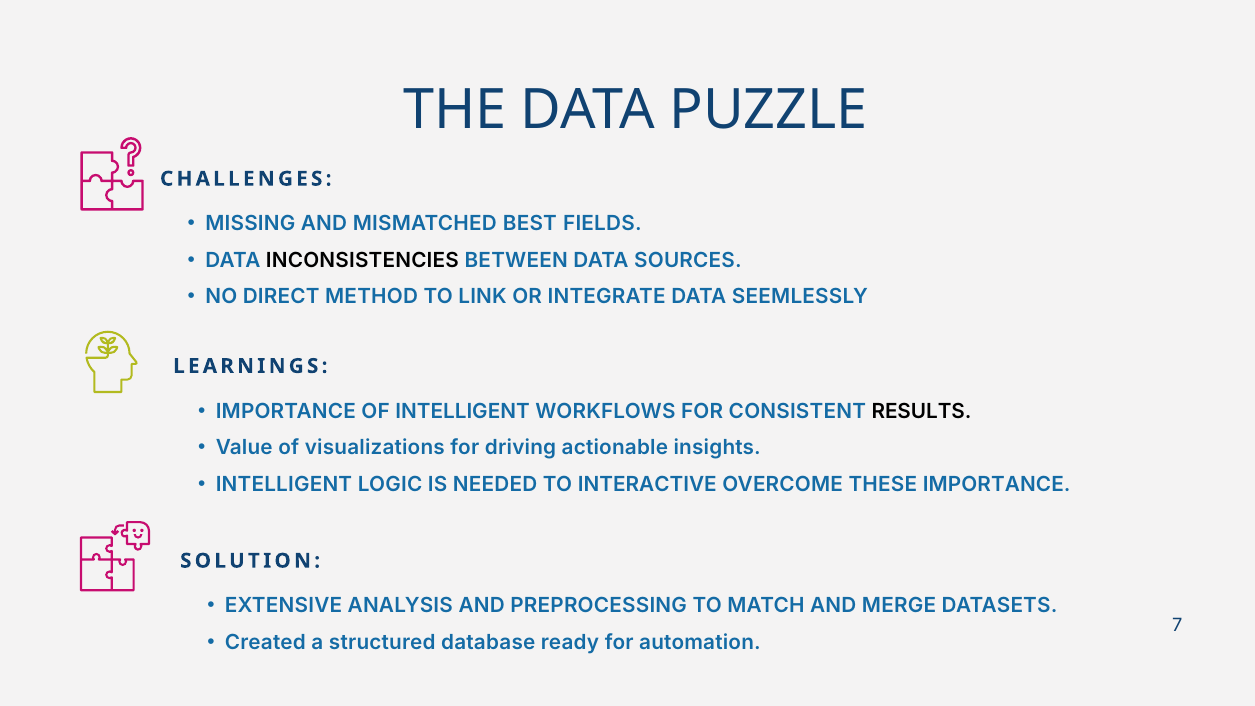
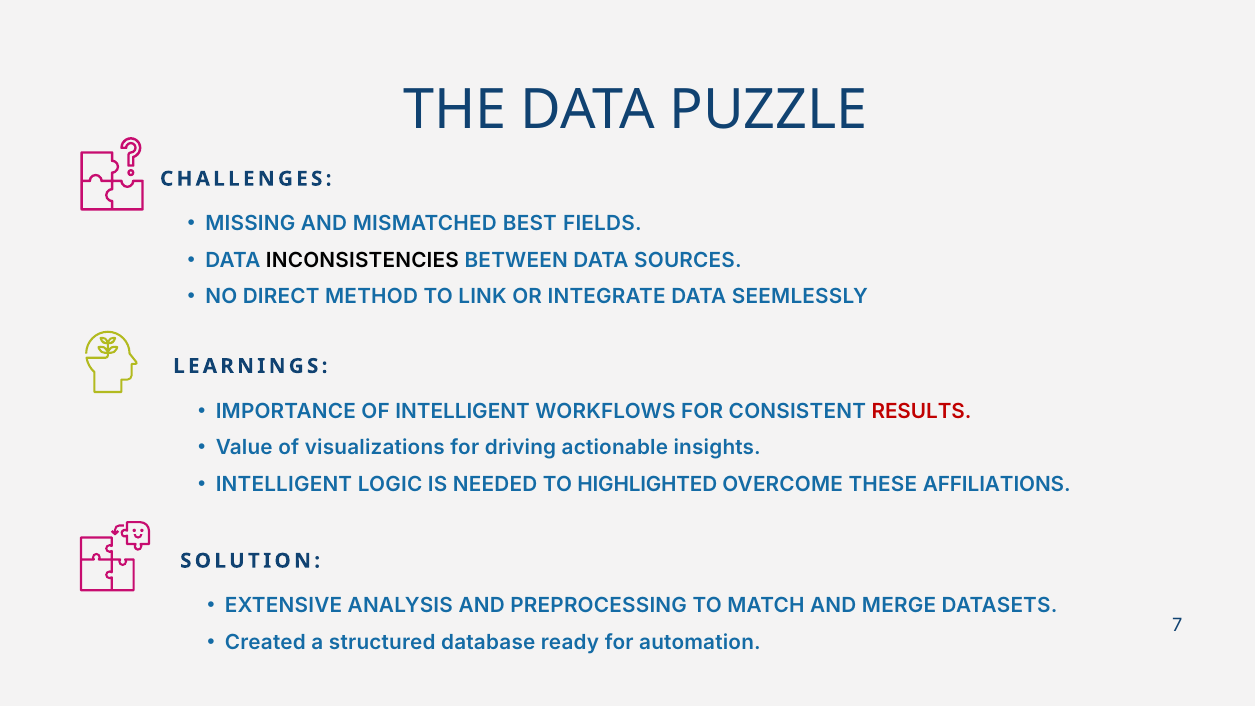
RESULTS colour: black -> red
INTERACTIVE: INTERACTIVE -> HIGHLIGHTED
THESE IMPORTANCE: IMPORTANCE -> AFFILIATIONS
